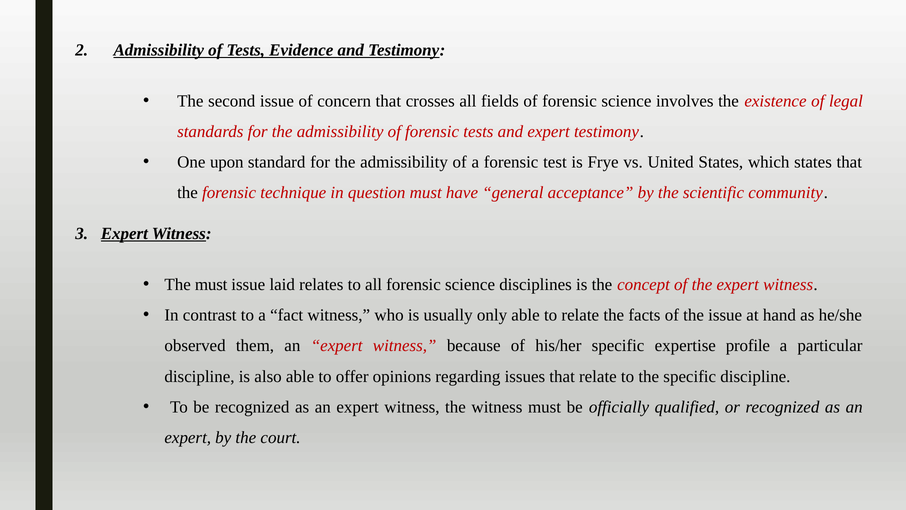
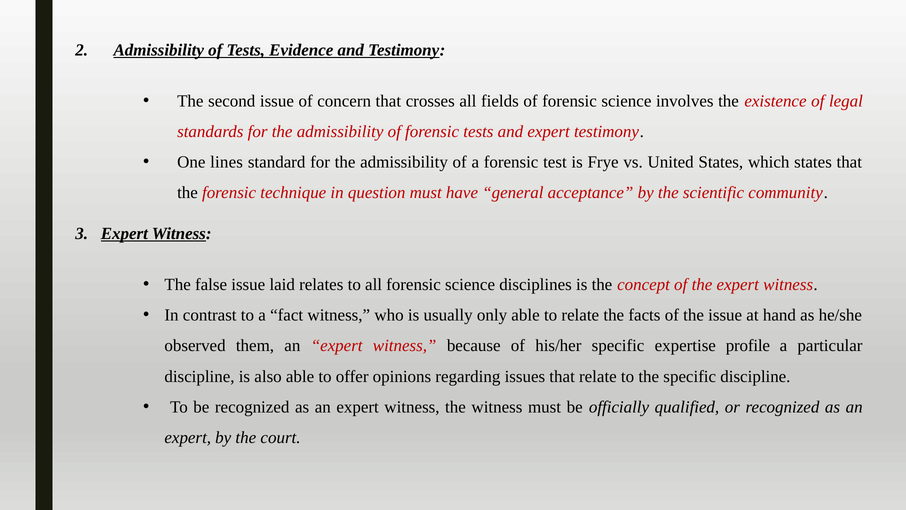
upon: upon -> lines
The must: must -> false
